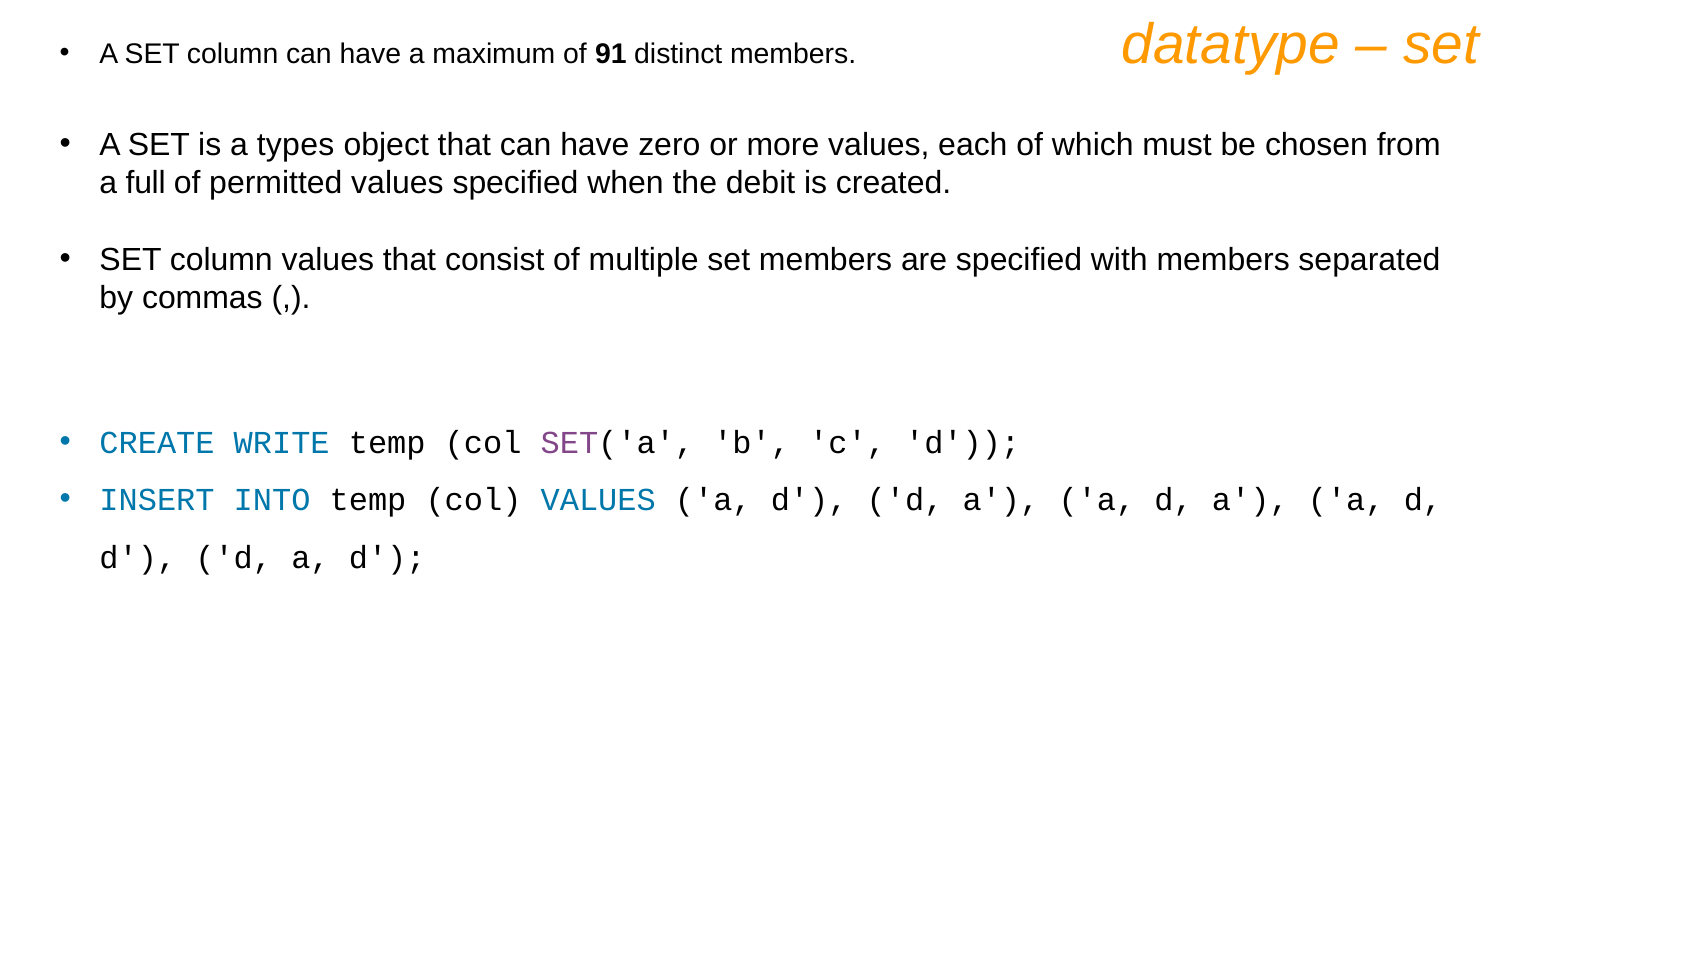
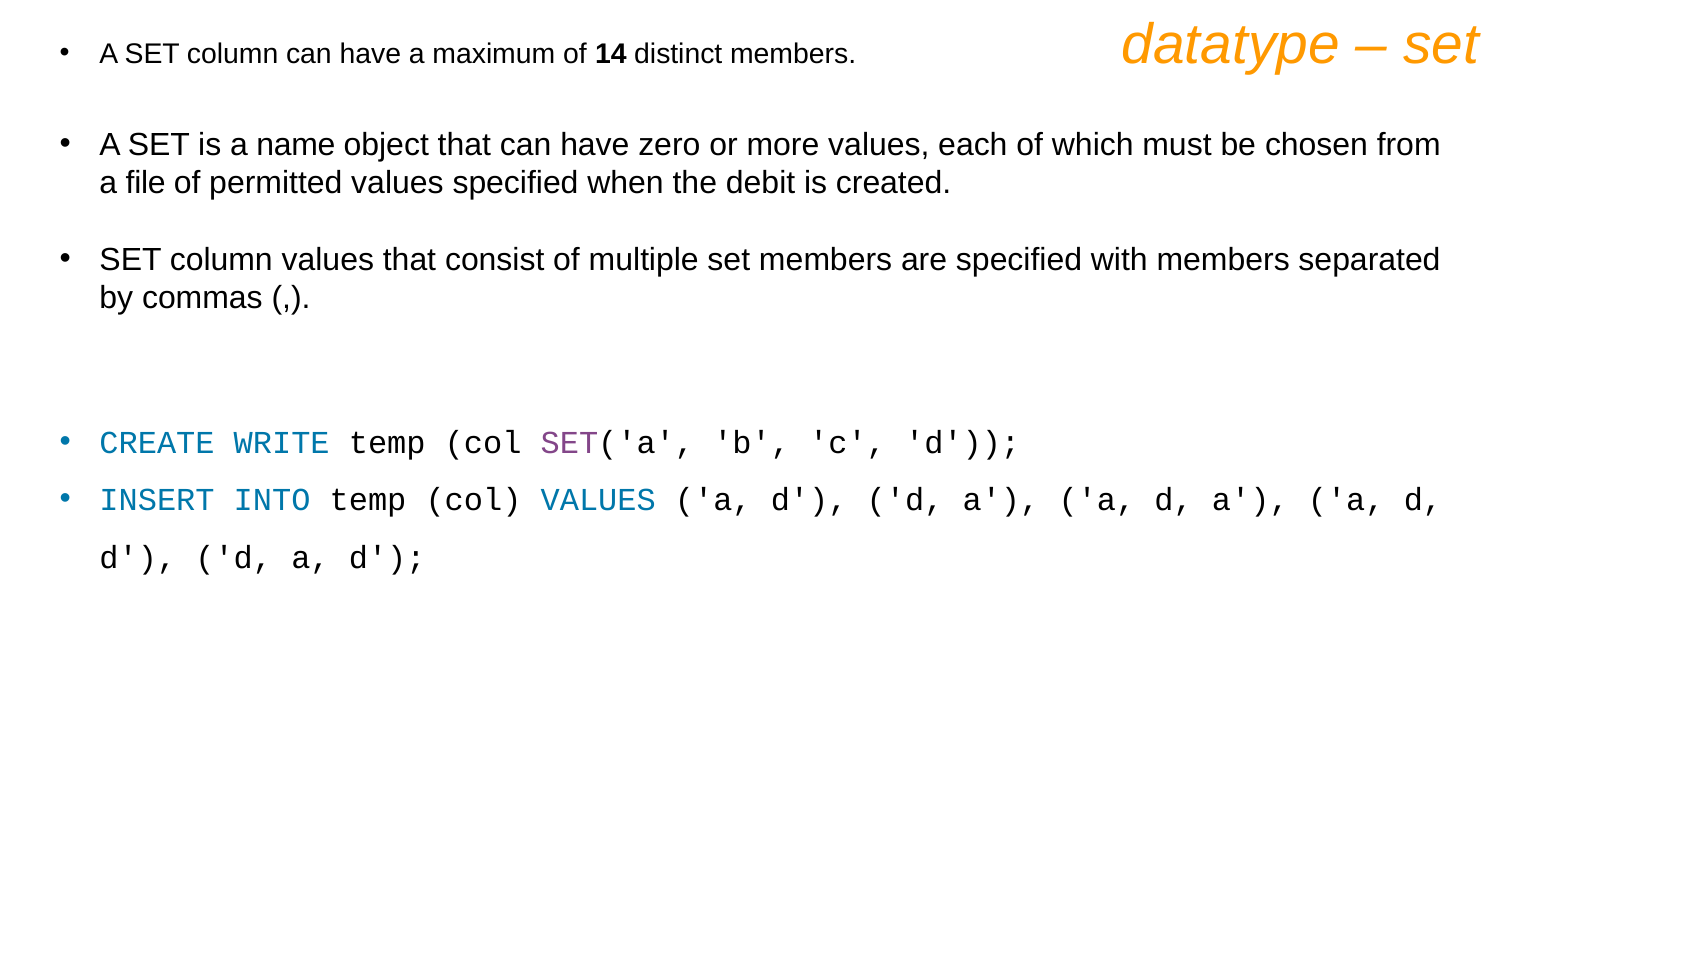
91: 91 -> 14
types: types -> name
full: full -> file
